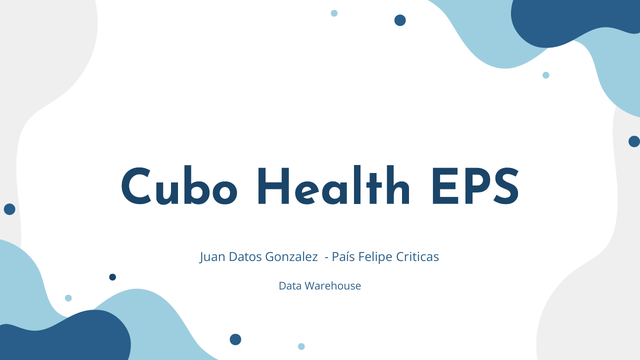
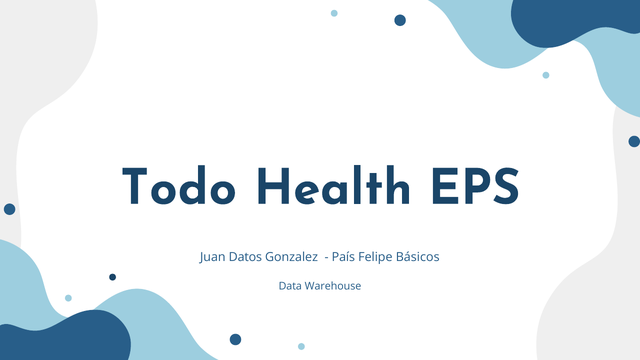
Cubo: Cubo -> Todo
Criticas: Criticas -> Básicos
